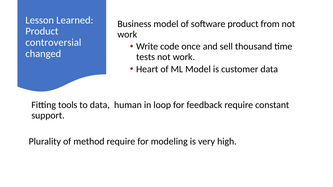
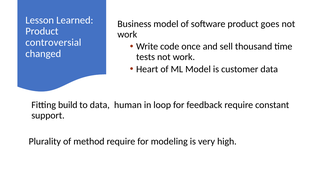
from: from -> goes
tools: tools -> build
